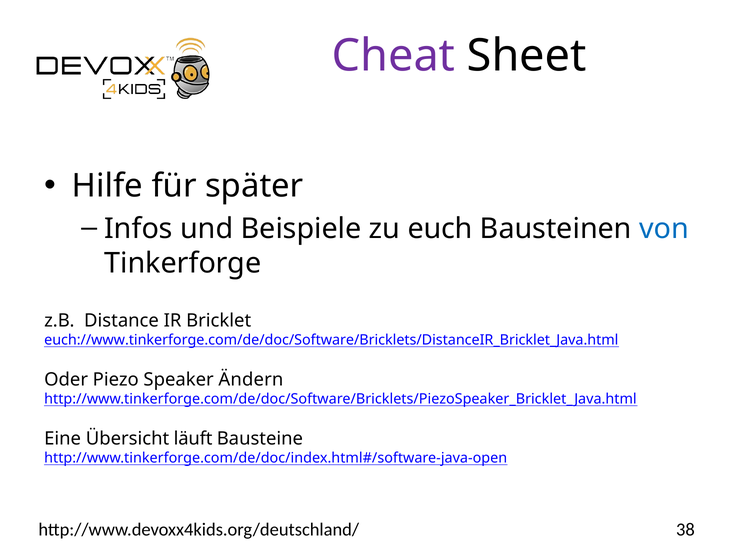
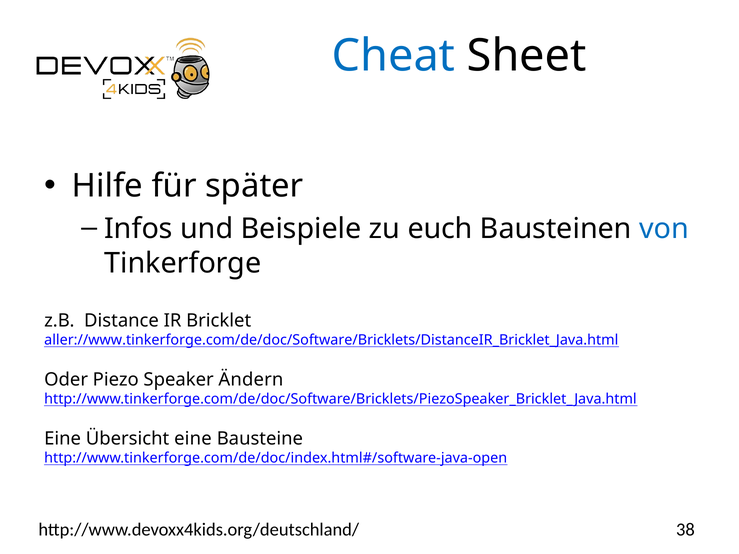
Cheat colour: purple -> blue
euch://www.tinkerforge.com/de/doc/Software/Bricklets/DistanceIR_Bricklet_Java.html: euch://www.tinkerforge.com/de/doc/Software/Bricklets/DistanceIR_Bricklet_Java.html -> aller://www.tinkerforge.com/de/doc/Software/Bricklets/DistanceIR_Bricklet_Java.html
Übersicht läuft: läuft -> eine
